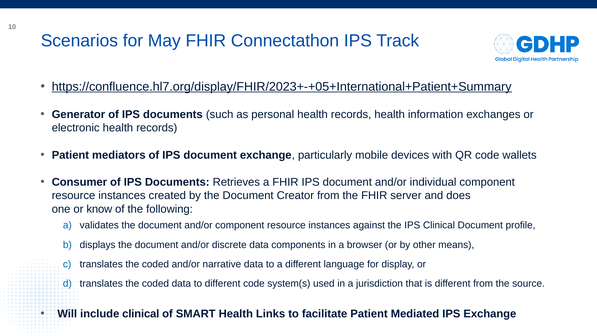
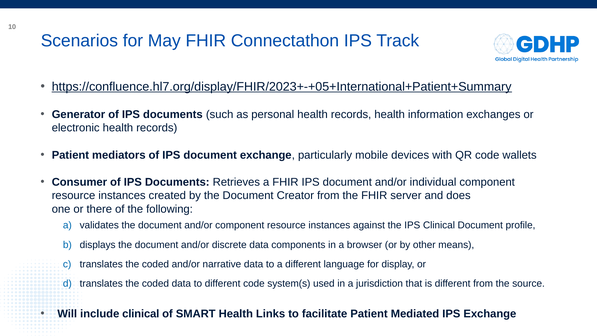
know: know -> there
